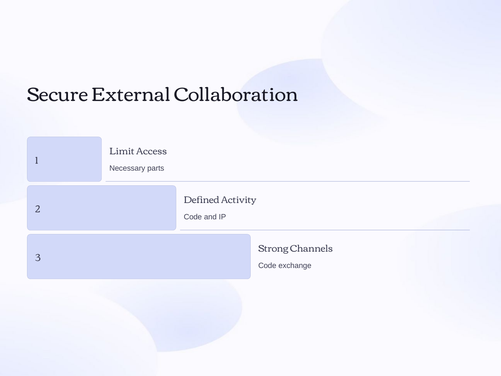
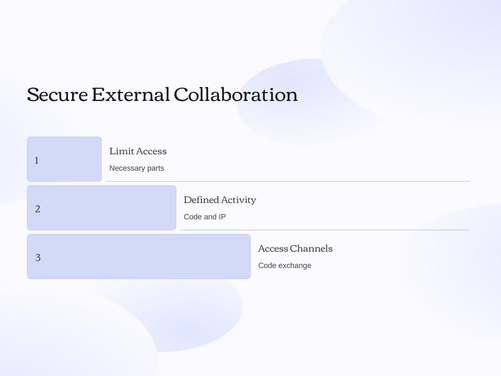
Strong at (273, 249): Strong -> Access
